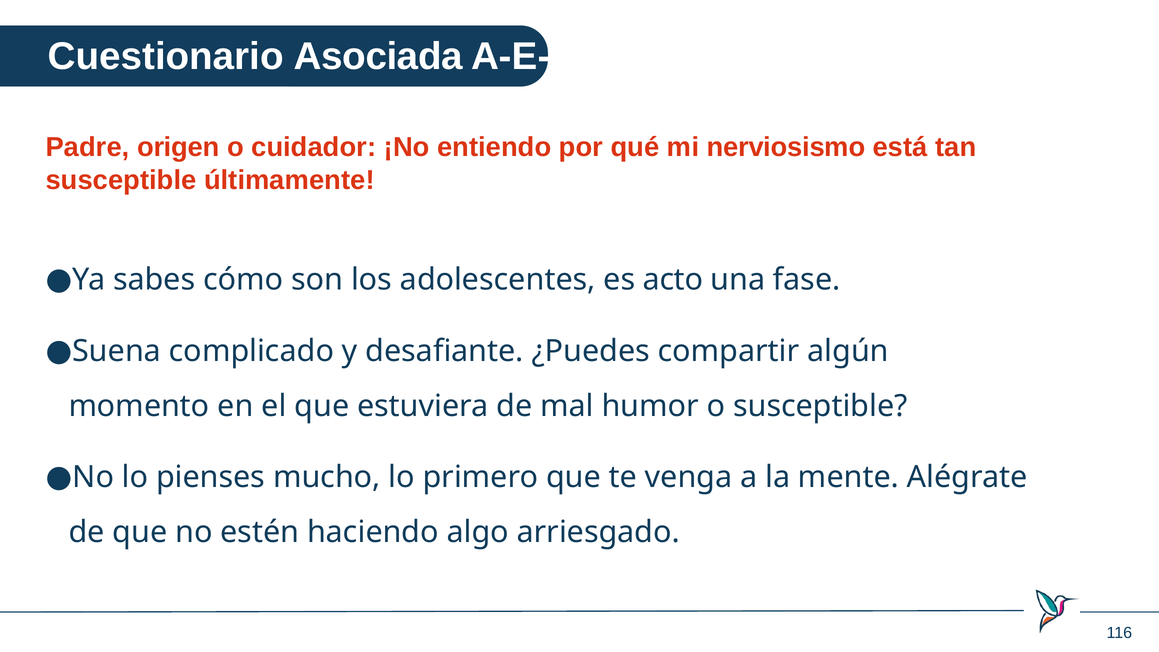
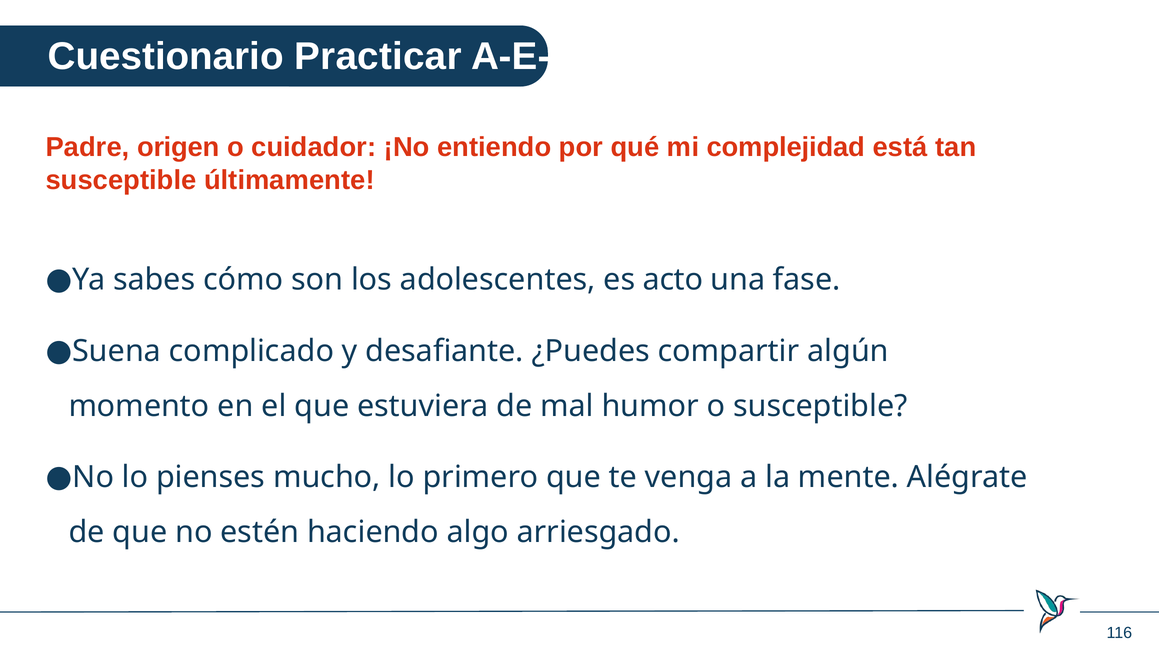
Asociada: Asociada -> Practicar
nerviosismo: nerviosismo -> complejidad
